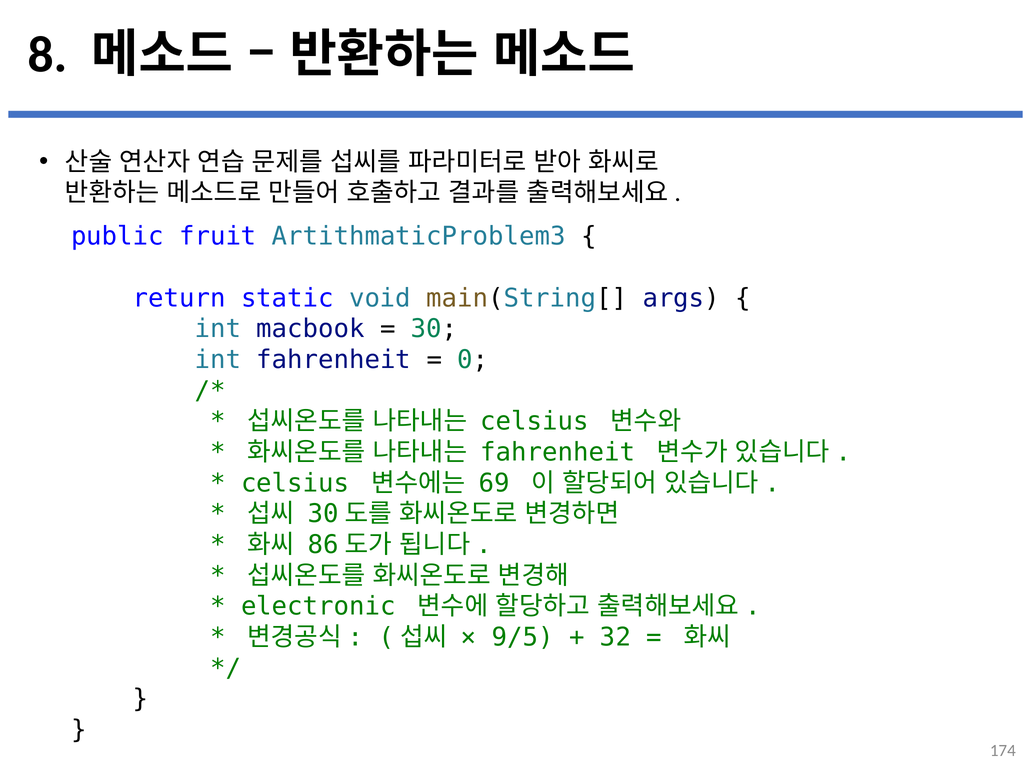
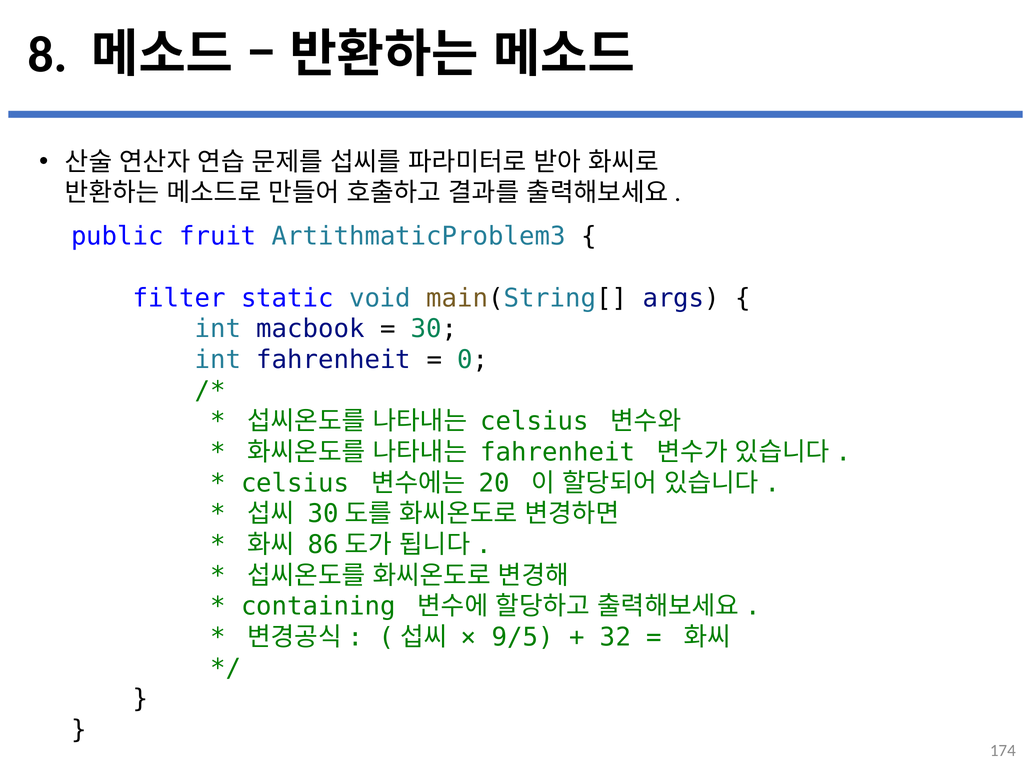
return: return -> filter
69: 69 -> 20
electronic: electronic -> containing
